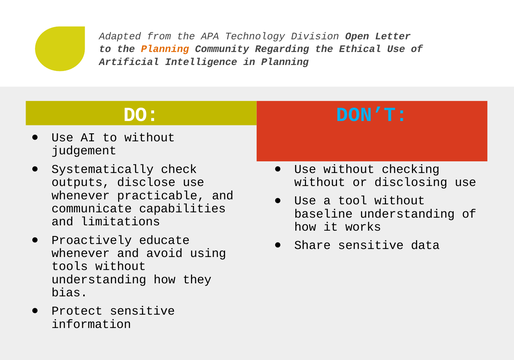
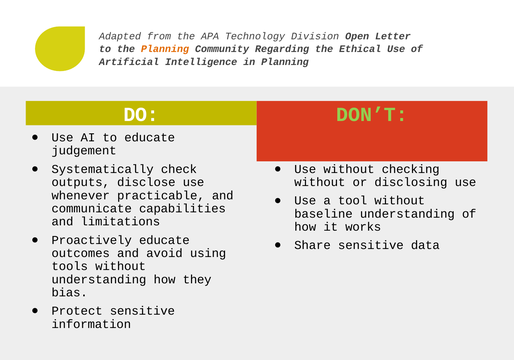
DON’T colour: light blue -> light green
to without: without -> educate
whenever at (81, 253): whenever -> outcomes
